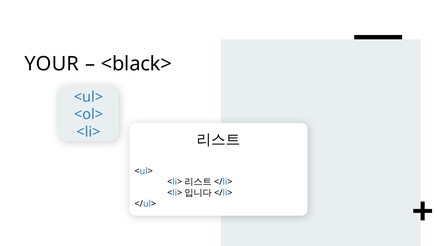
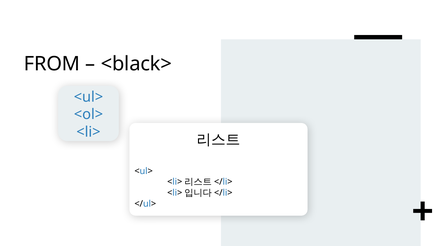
YOUR: YOUR -> FROM
